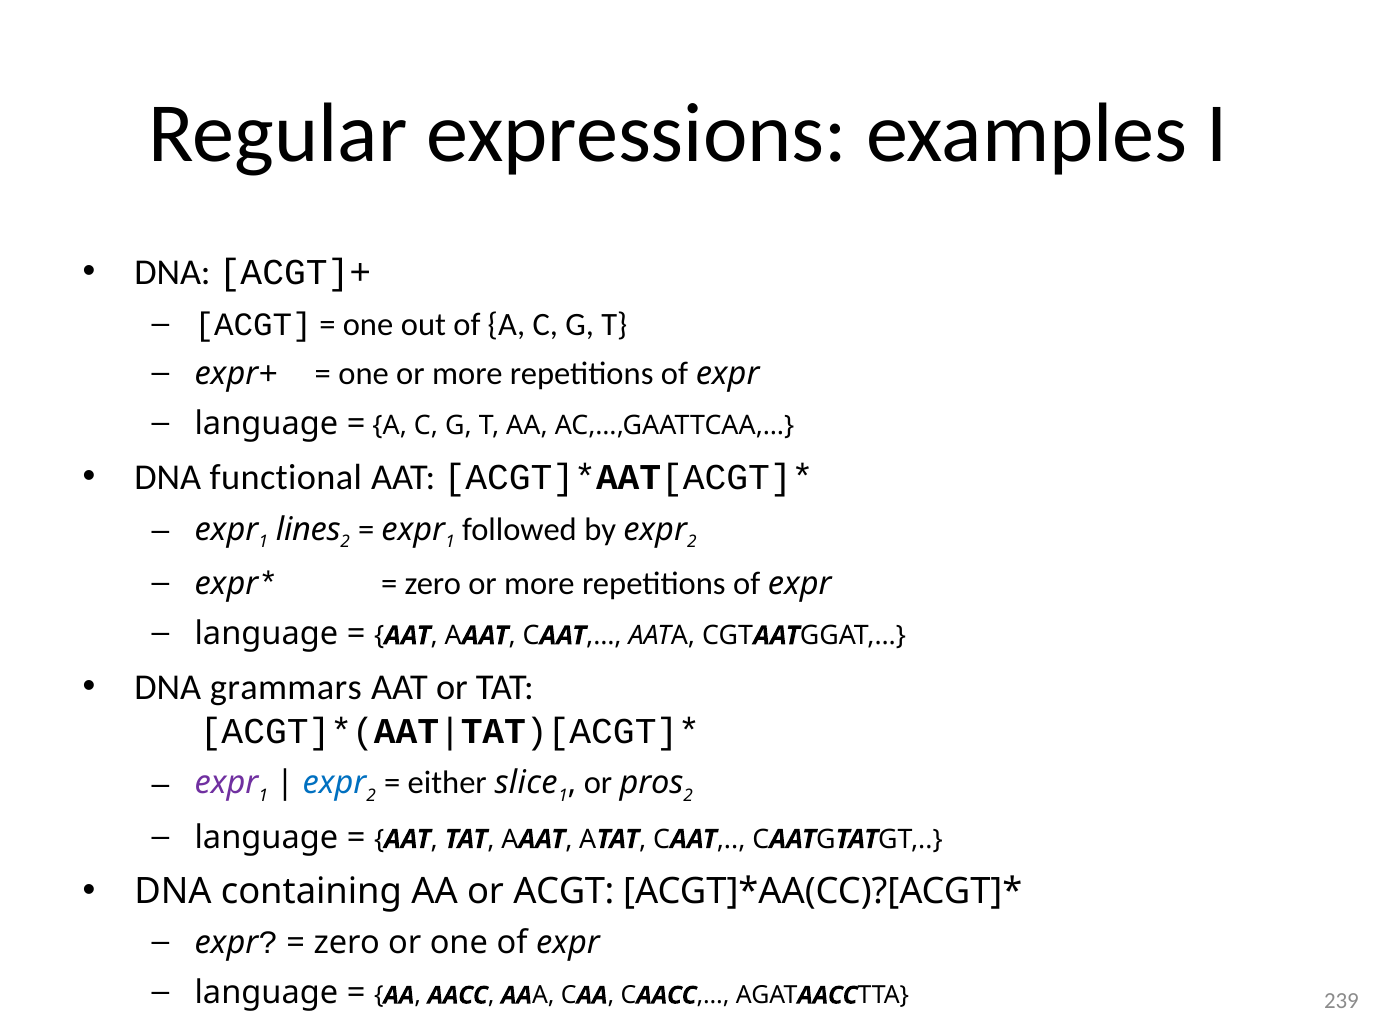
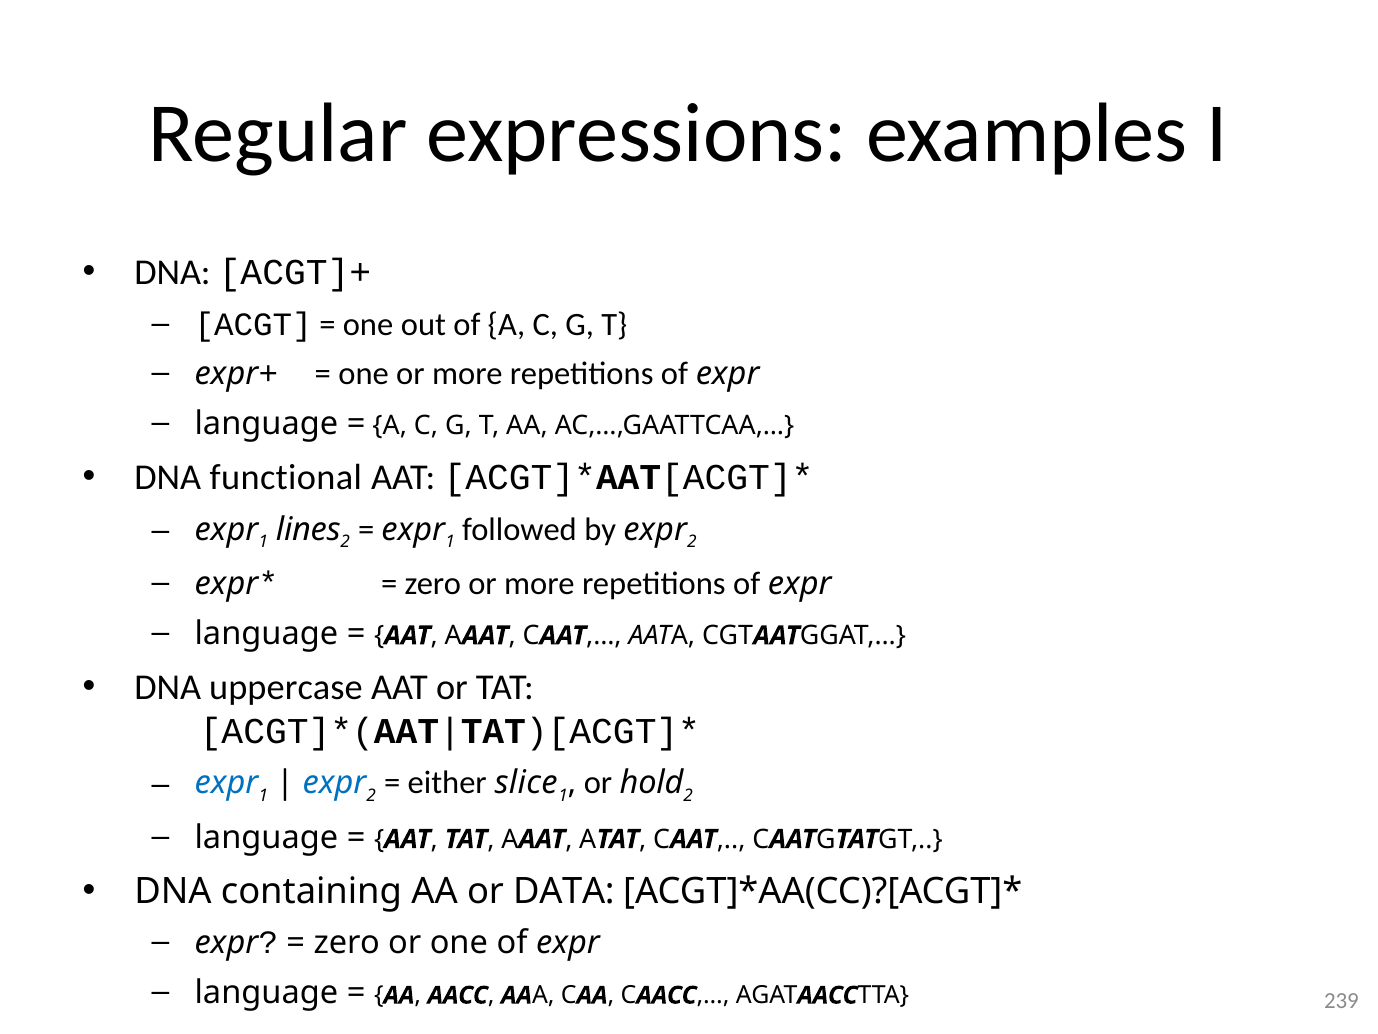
grammars: grammars -> uppercase
expr at (227, 783) colour: purple -> blue
pros: pros -> hold
or ACGT: ACGT -> DATA
